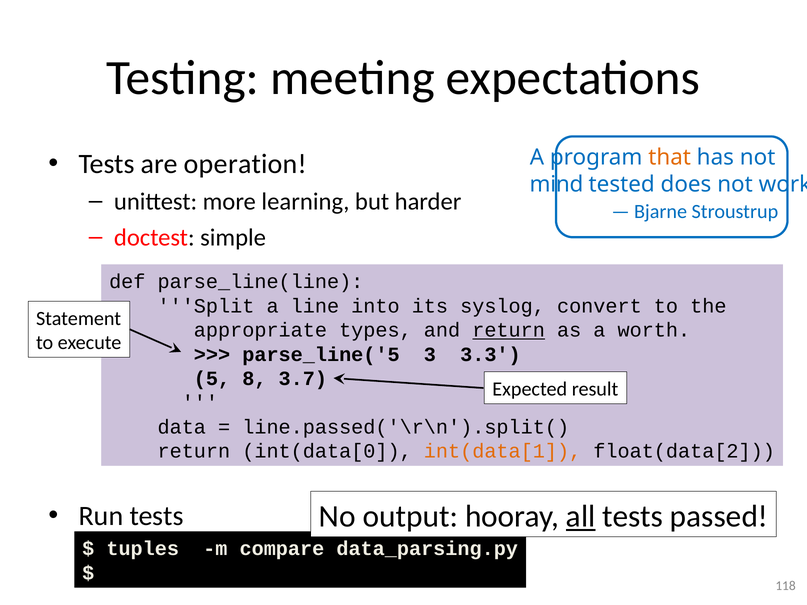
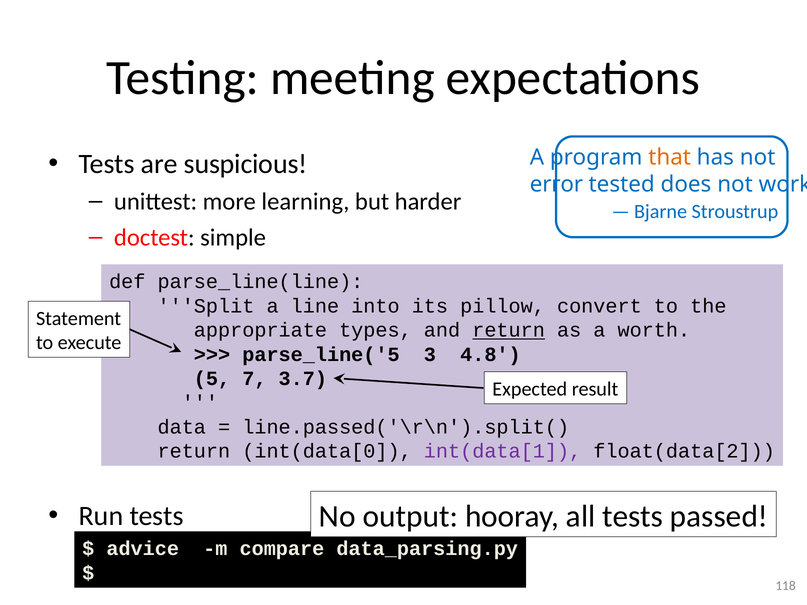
operation: operation -> suspicious
mind: mind -> error
syslog: syslog -> pillow
3.3: 3.3 -> 4.8
8: 8 -> 7
int(data[1 colour: orange -> purple
all underline: present -> none
tuples: tuples -> advice
